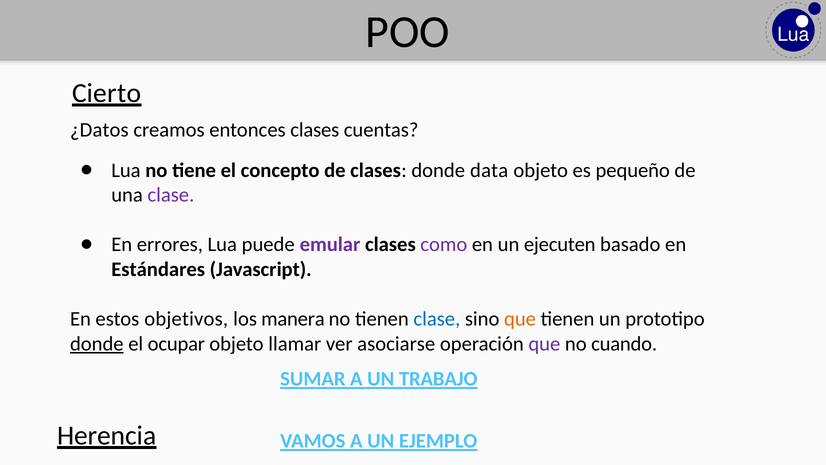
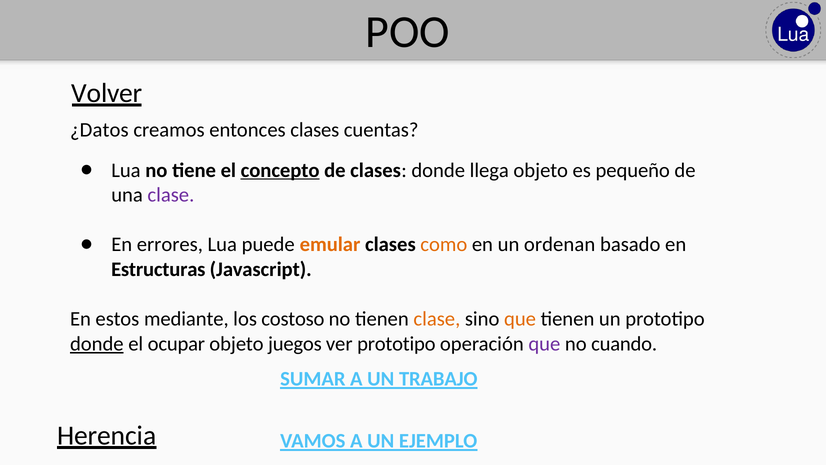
Cierto: Cierto -> Volver
concepto underline: none -> present
data: data -> llega
emular colour: purple -> orange
como colour: purple -> orange
ejecuten: ejecuten -> ordenan
Estándares: Estándares -> Estructuras
objetivos: objetivos -> mediante
manera: manera -> costoso
clase at (437, 319) colour: blue -> orange
llamar: llamar -> juegos
ver asociarse: asociarse -> prototipo
